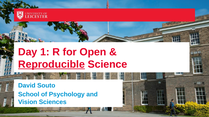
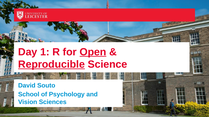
Open underline: none -> present
